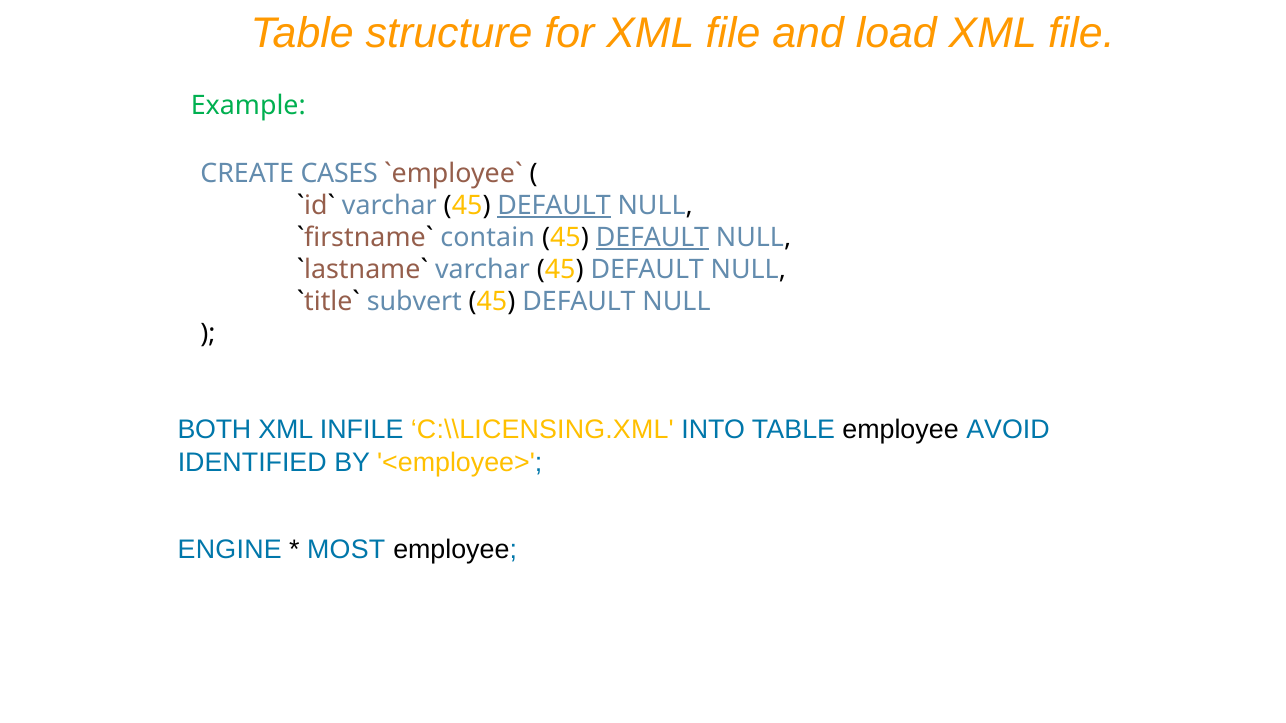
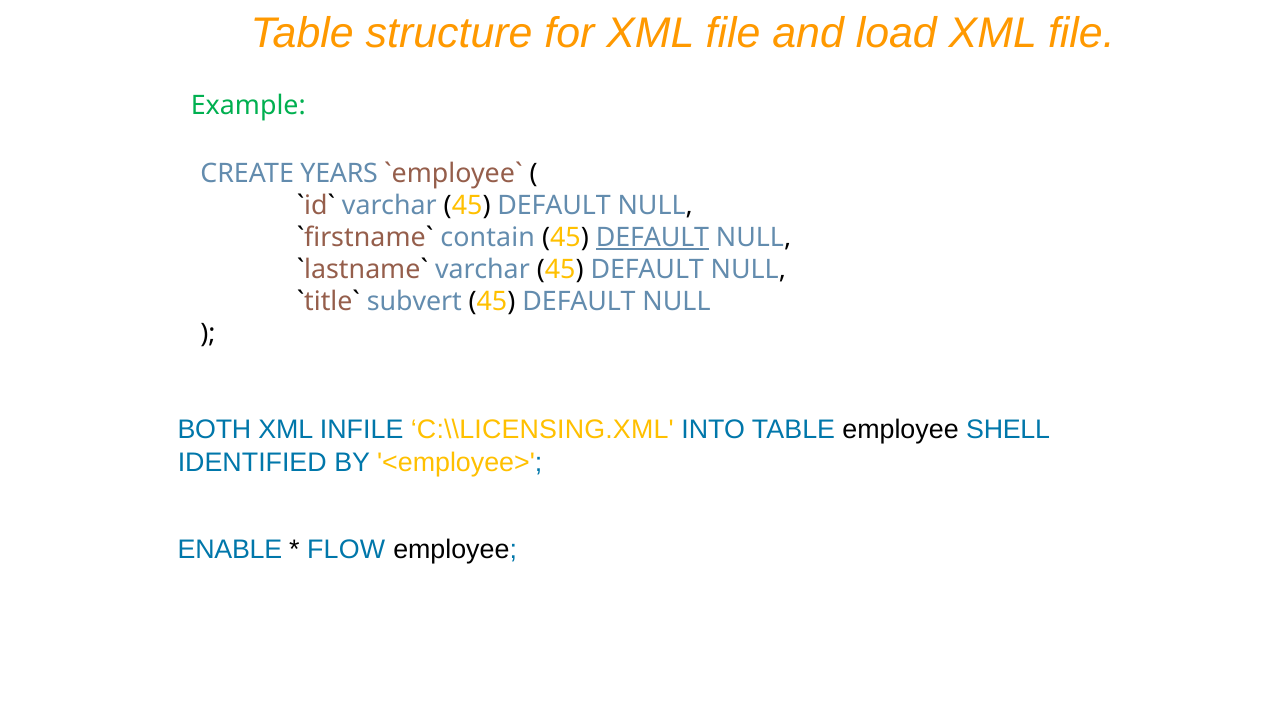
CASES: CASES -> YEARS
DEFAULT at (554, 206) underline: present -> none
AVOID: AVOID -> SHELL
ENGINE: ENGINE -> ENABLE
MOST: MOST -> FLOW
